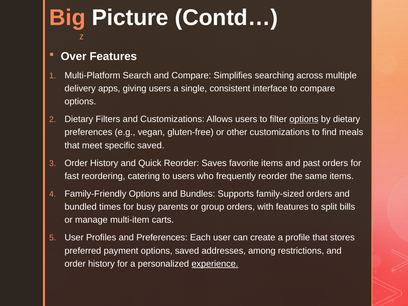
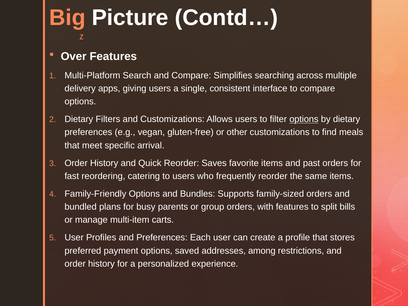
specific saved: saved -> arrival
times: times -> plans
experience underline: present -> none
